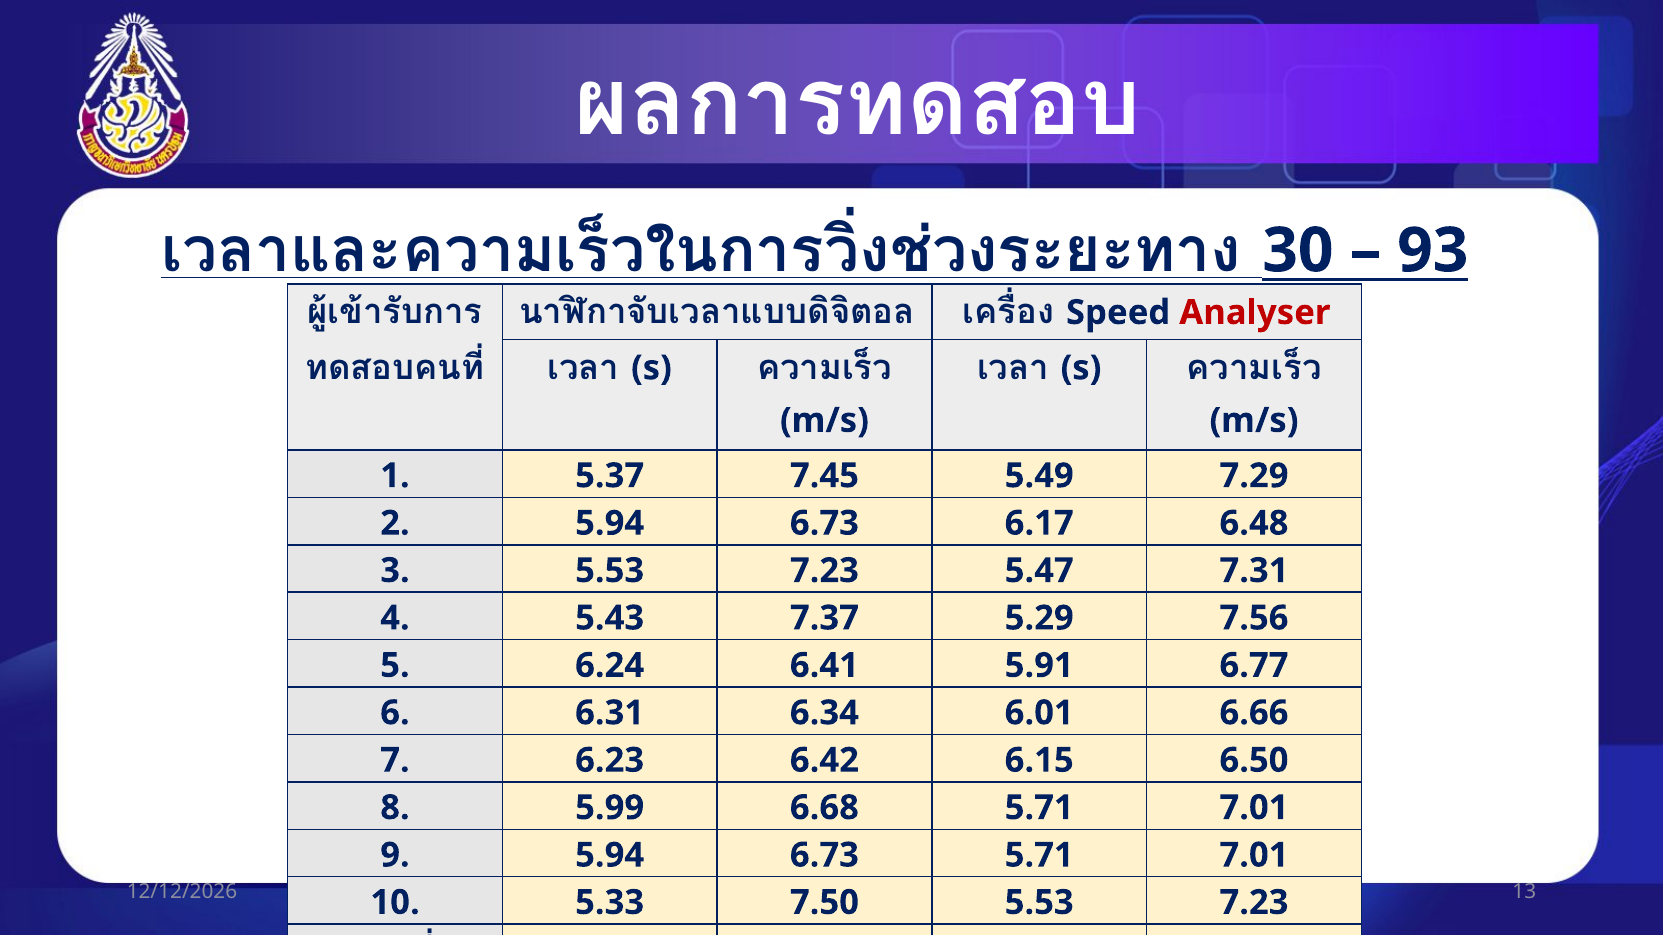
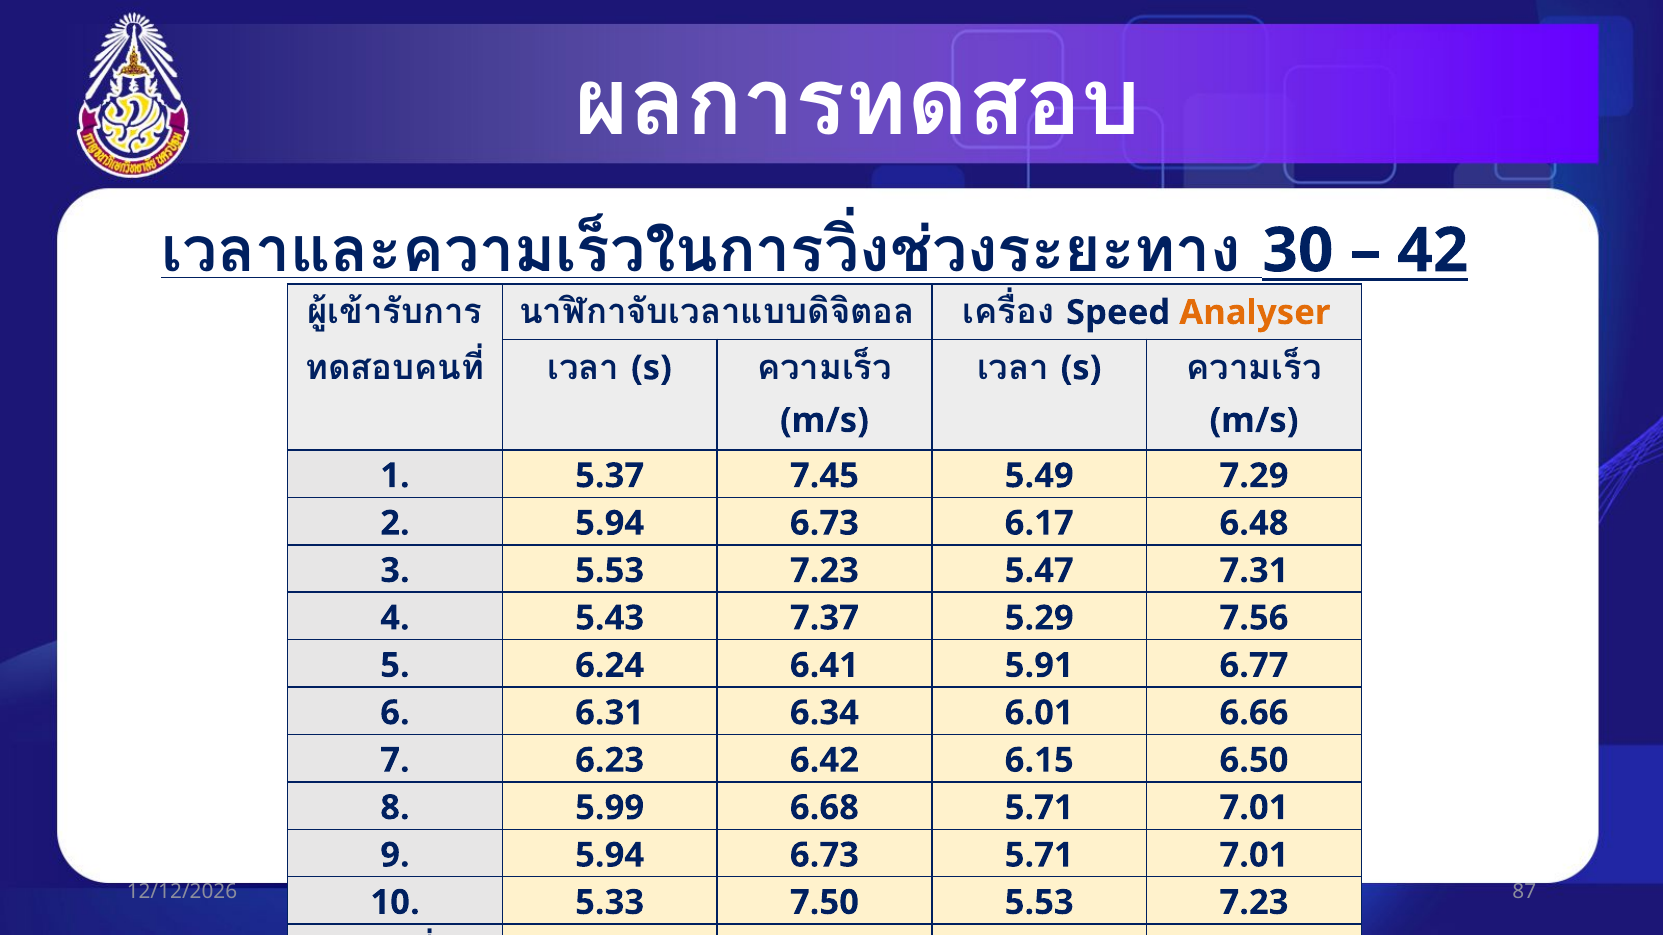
93: 93 -> 42
Analyser colour: red -> orange
13: 13 -> 87
